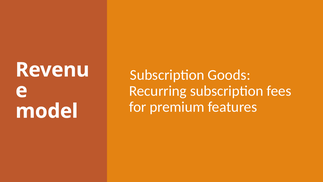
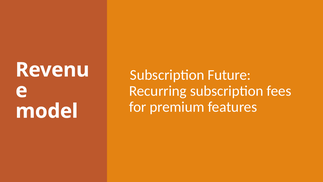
Goods: Goods -> Future
